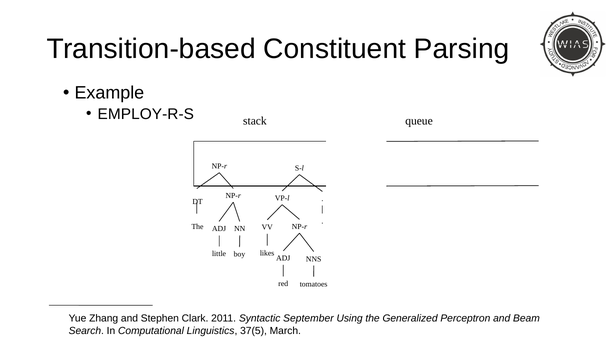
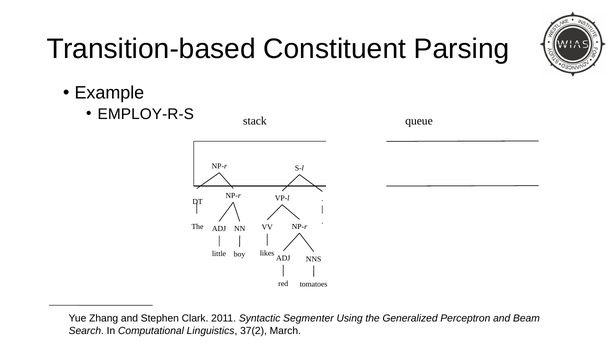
September: September -> Segmenter
37(5: 37(5 -> 37(2
